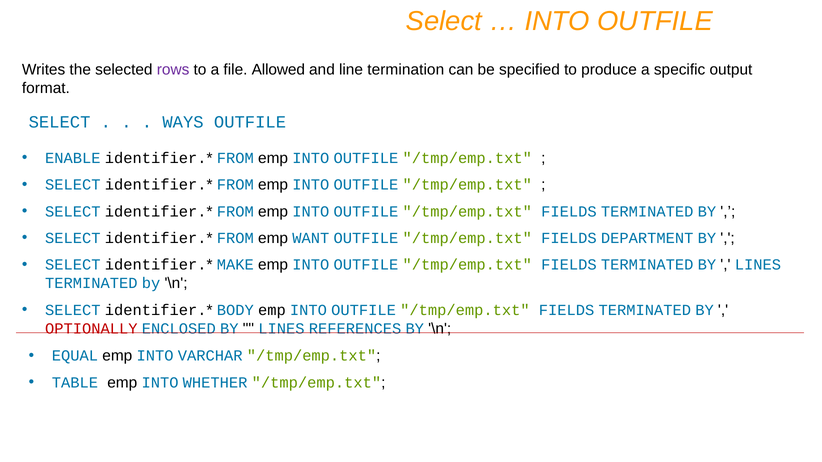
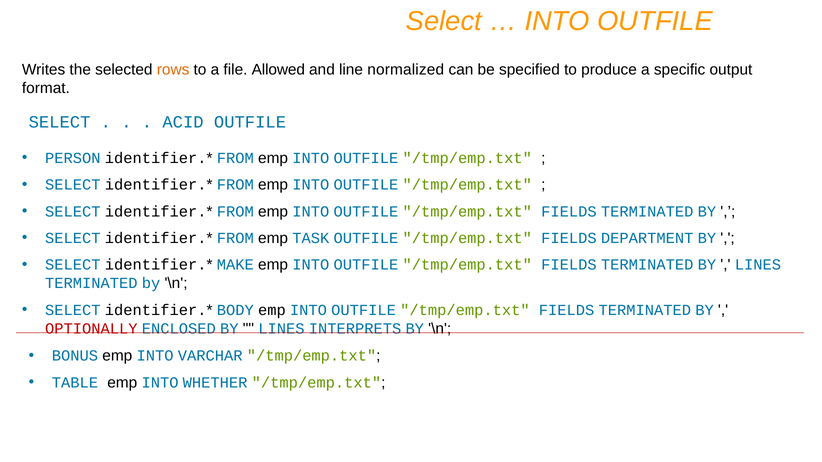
rows colour: purple -> orange
termination: termination -> normalized
WAYS: WAYS -> ACID
ENABLE: ENABLE -> PERSON
WANT: WANT -> TASK
REFERENCES: REFERENCES -> INTERPRETS
EQUAL: EQUAL -> BONUS
